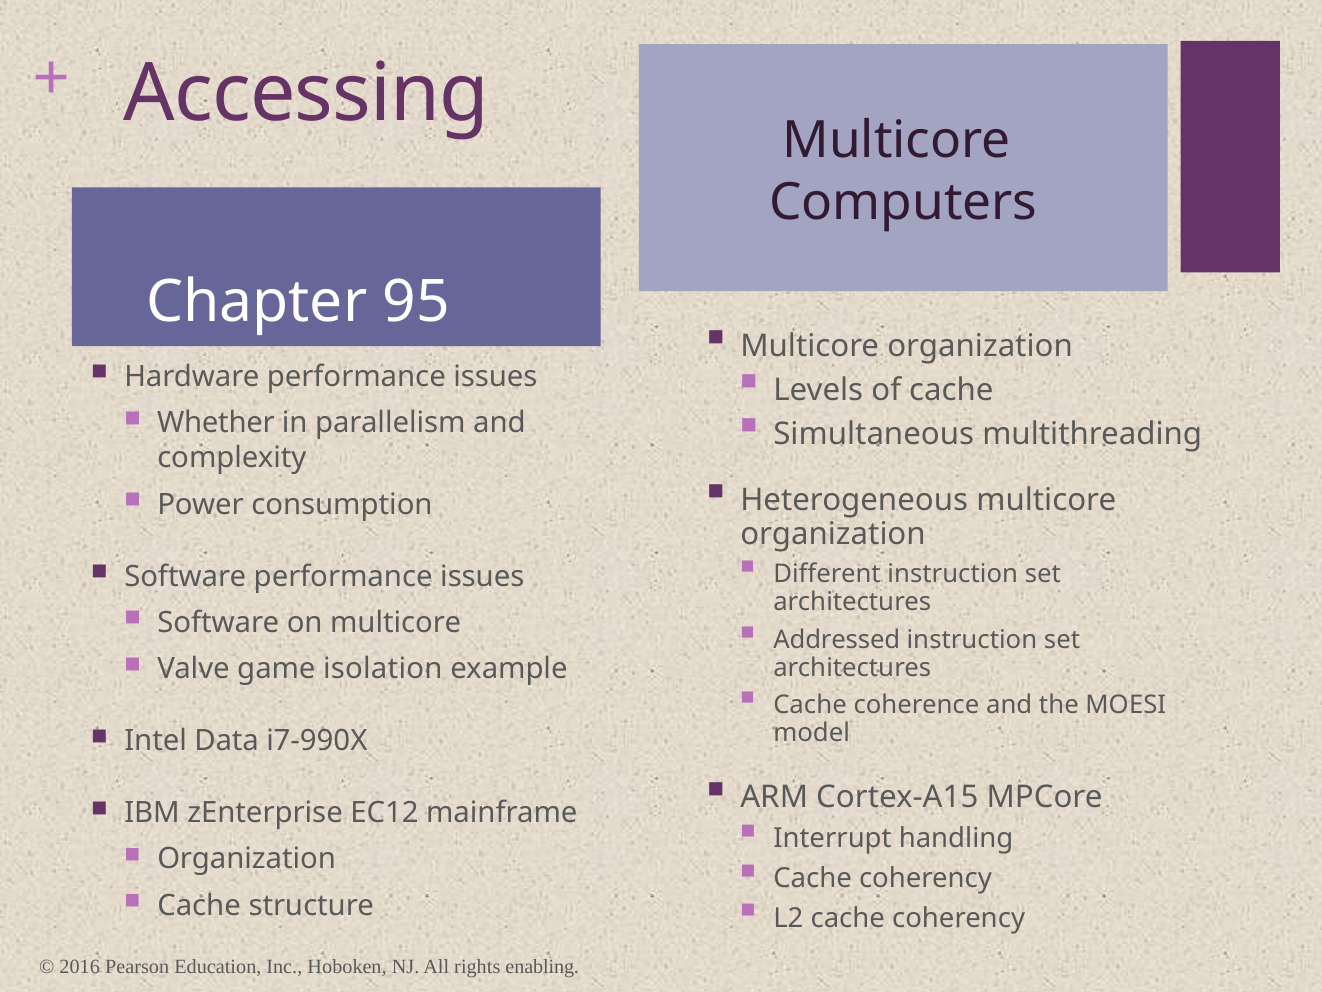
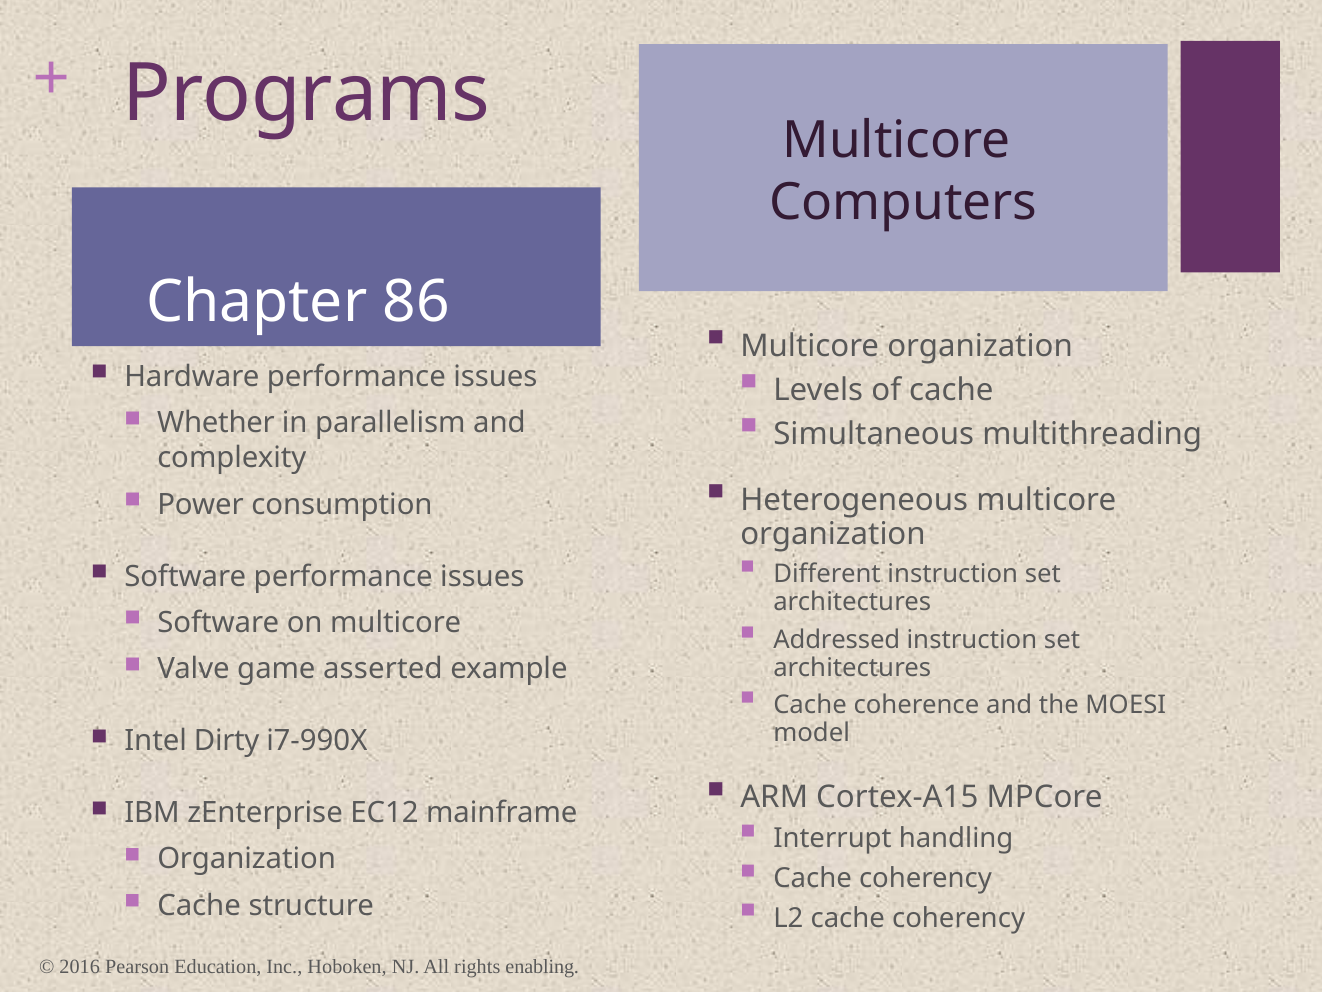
Accessing: Accessing -> Programs
95: 95 -> 86
isolation: isolation -> asserted
Data: Data -> Dirty
